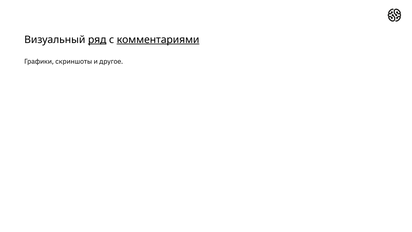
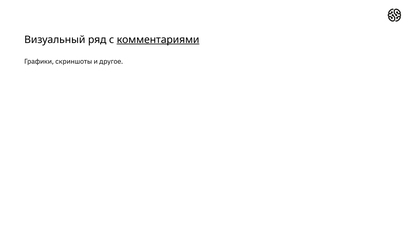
ряд underline: present -> none
